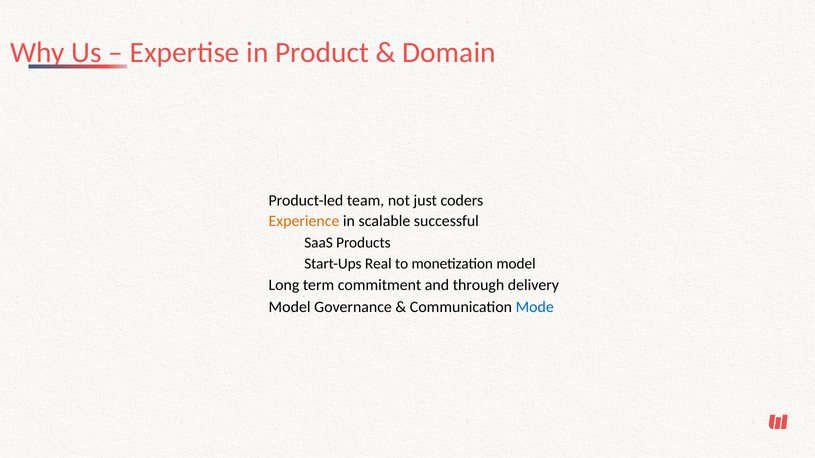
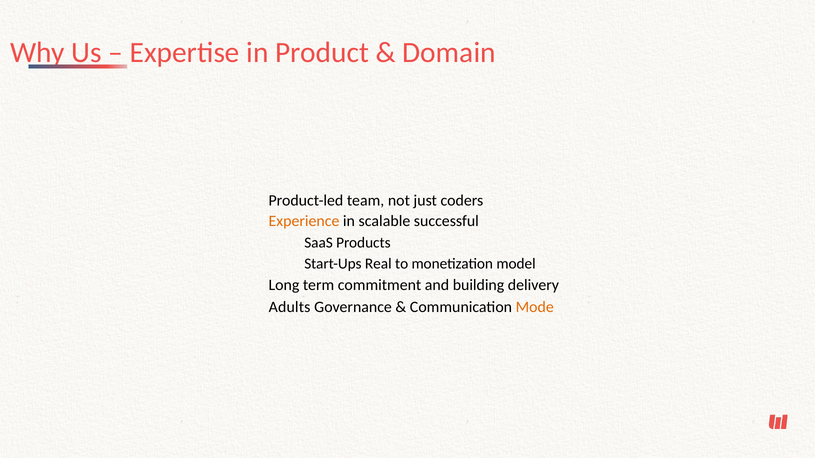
through: through -> building
Model at (290, 307): Model -> Adults
Mode colour: blue -> orange
